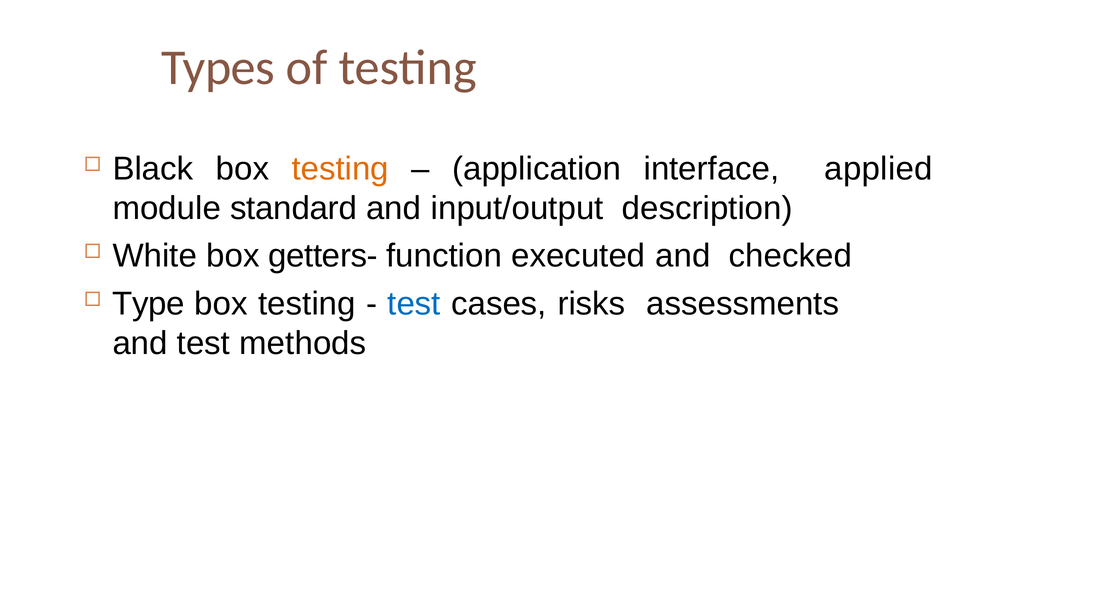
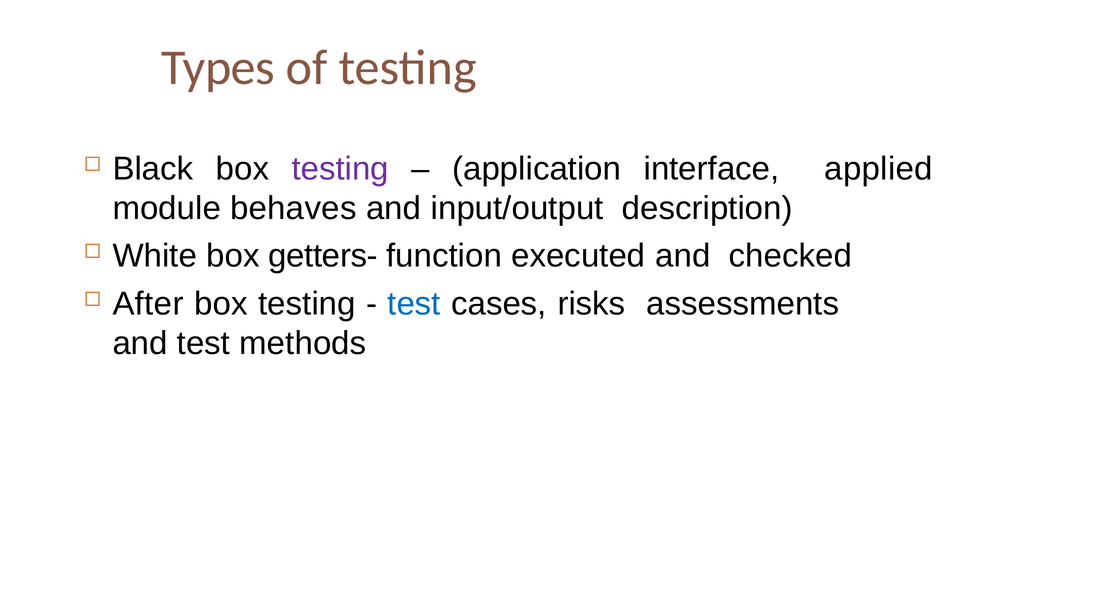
testing at (340, 169) colour: orange -> purple
standard: standard -> behaves
Type: Type -> After
